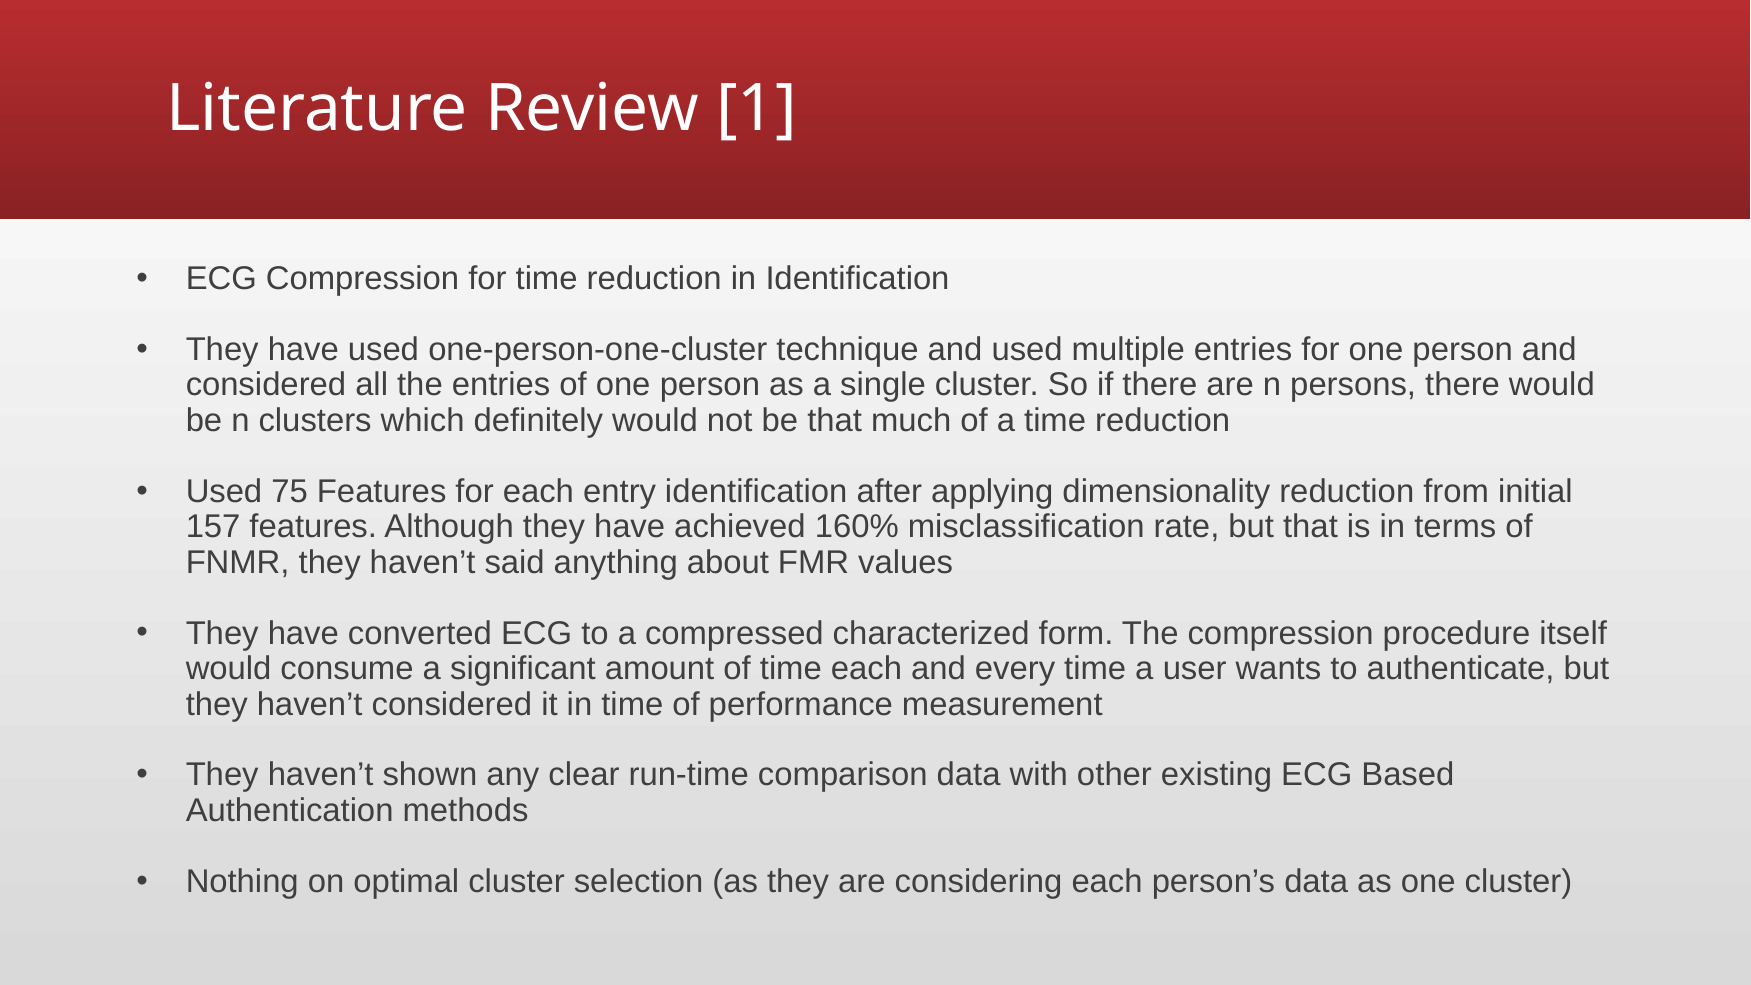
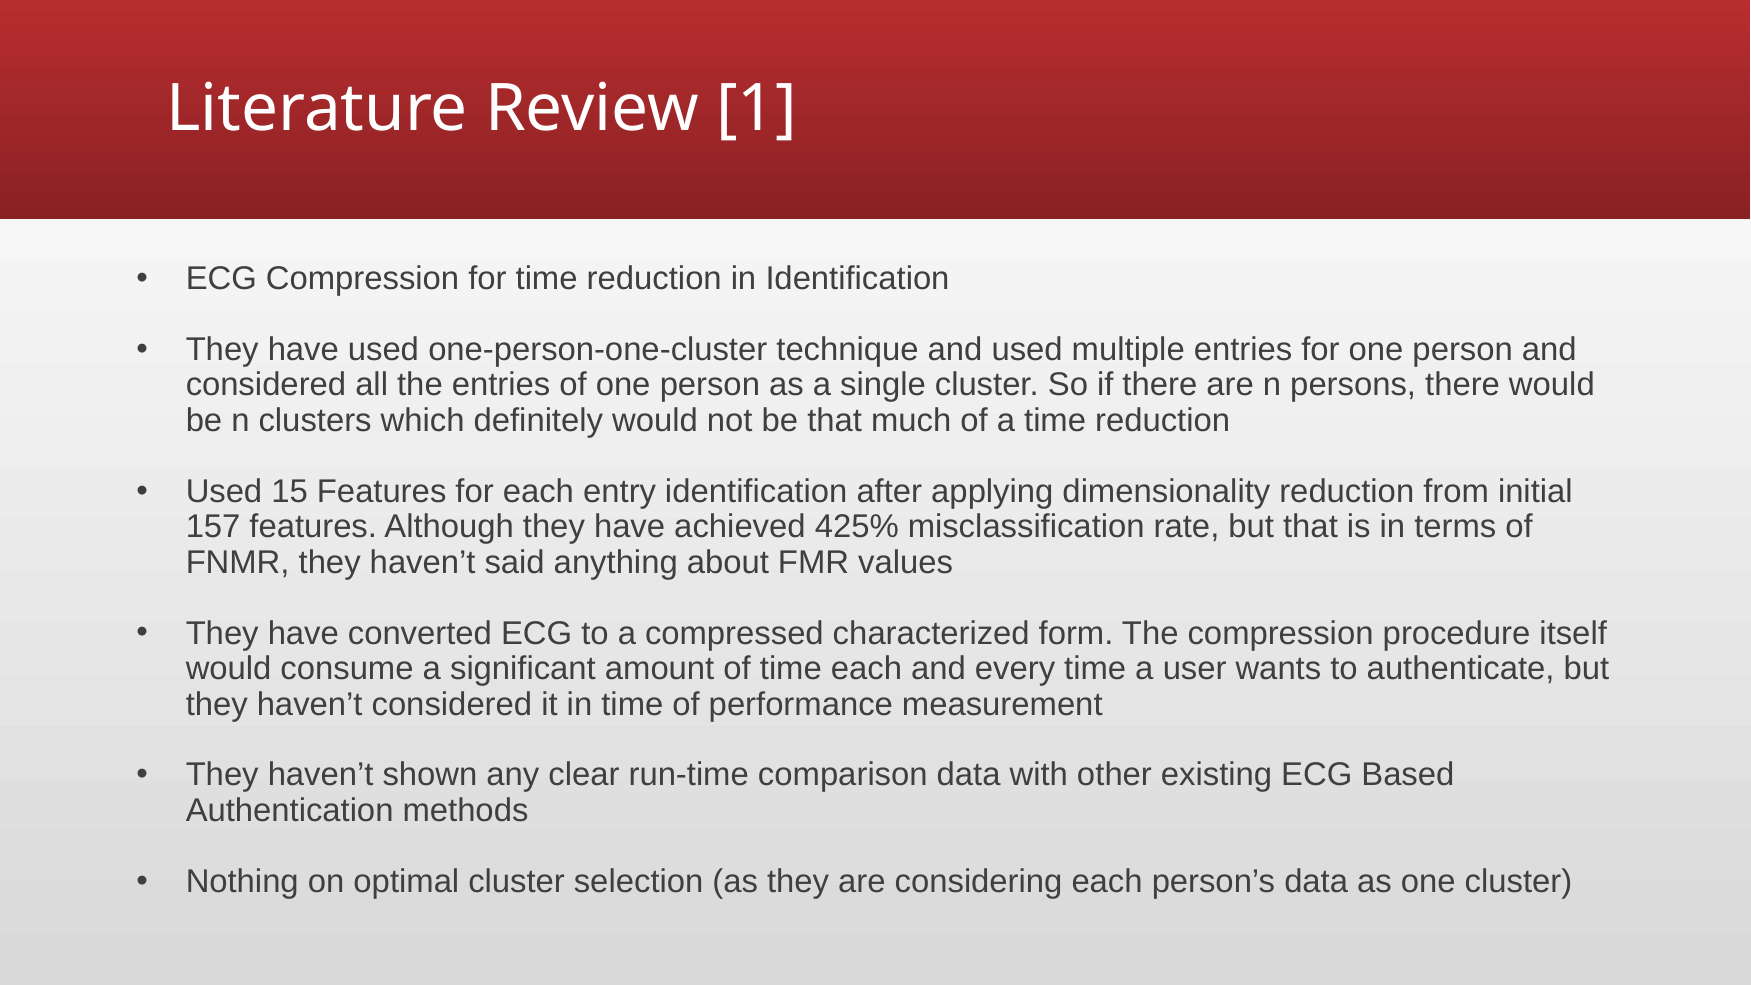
75: 75 -> 15
160%: 160% -> 425%
